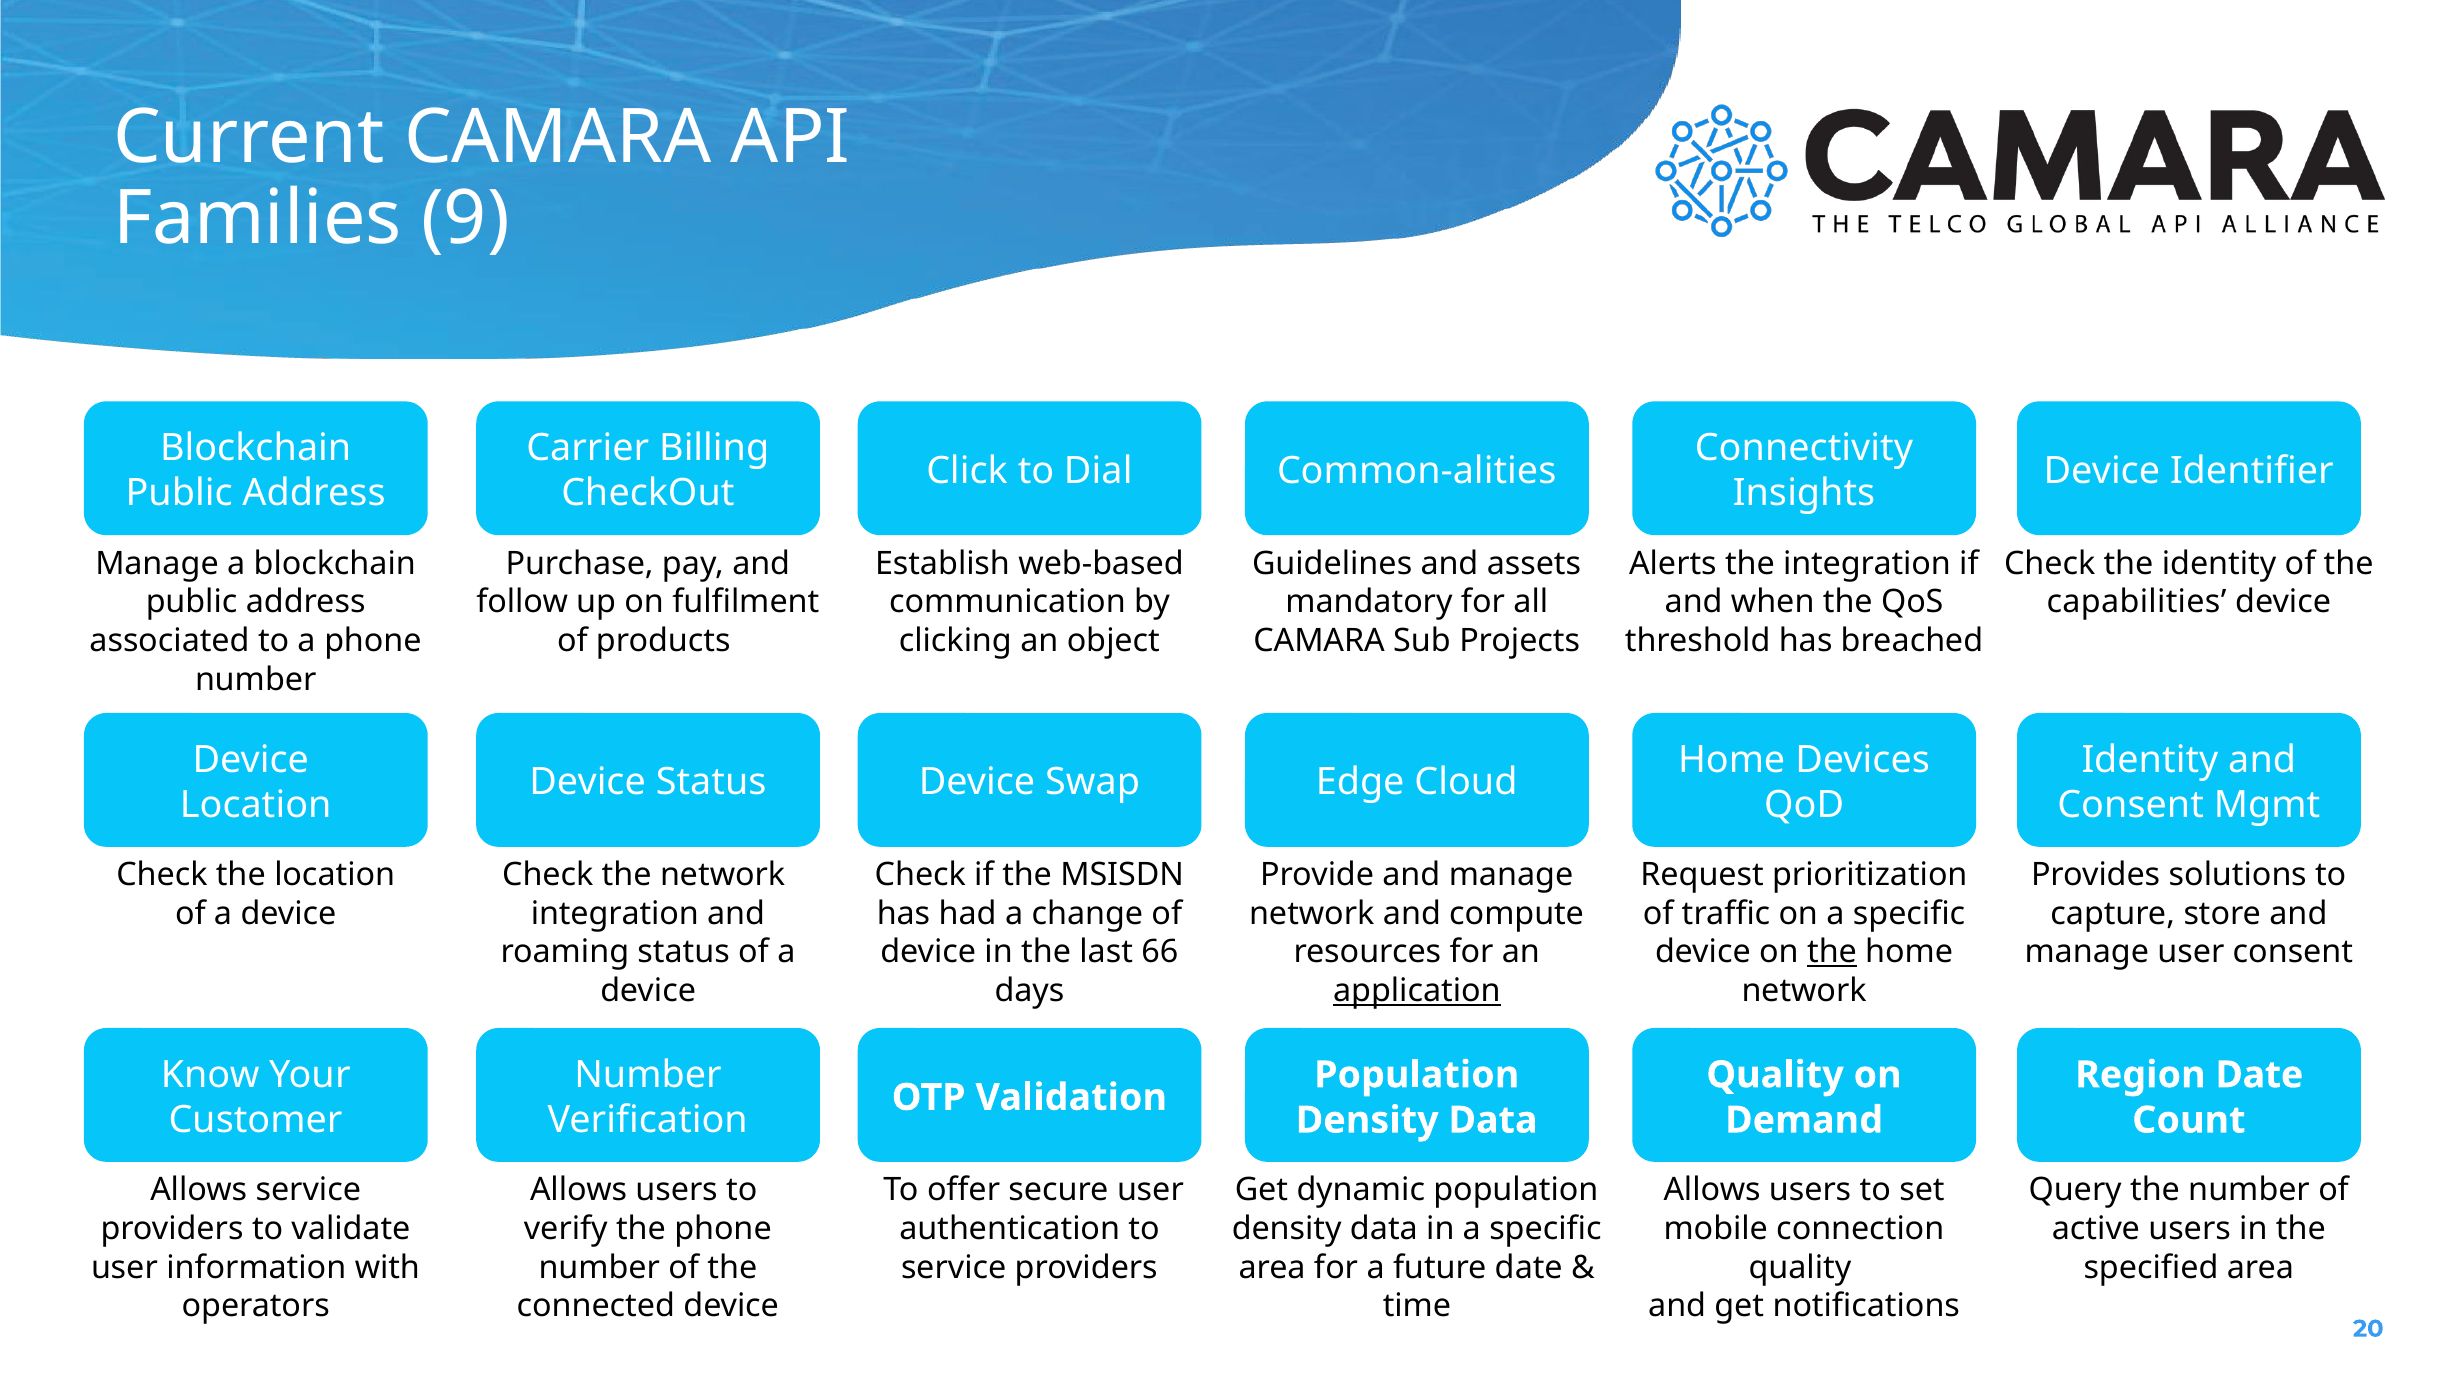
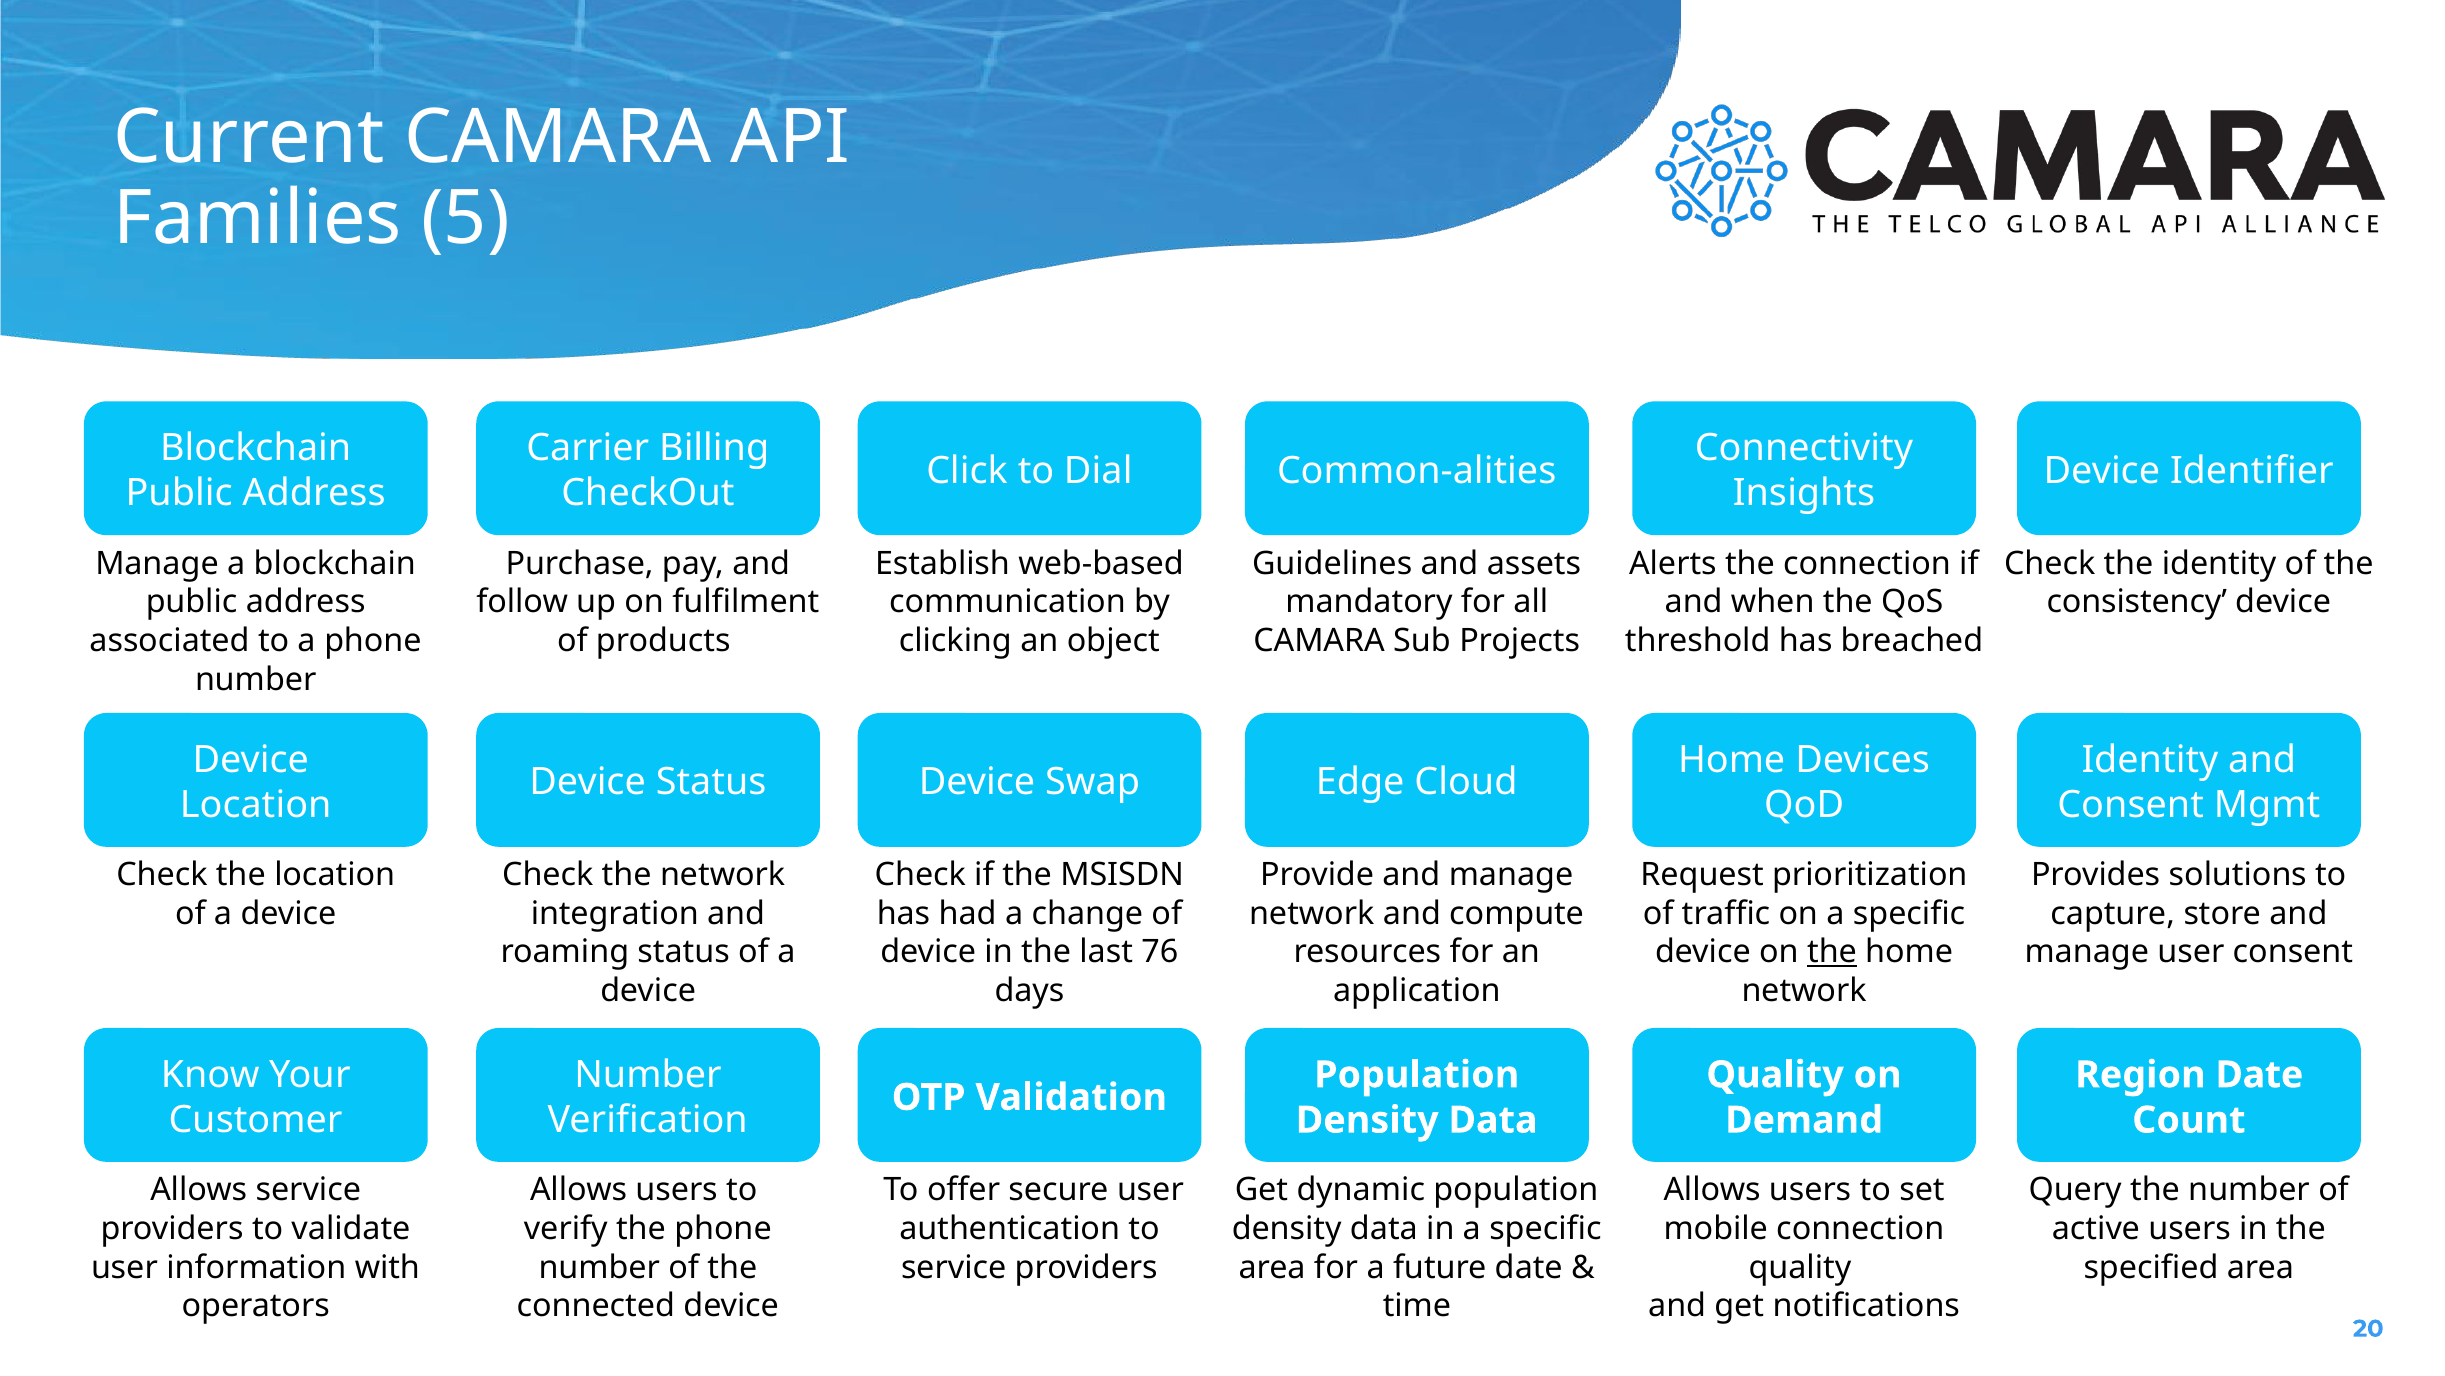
9: 9 -> 5
the integration: integration -> connection
capabilities: capabilities -> consistency
66: 66 -> 76
application underline: present -> none
